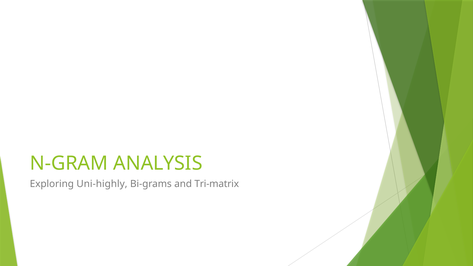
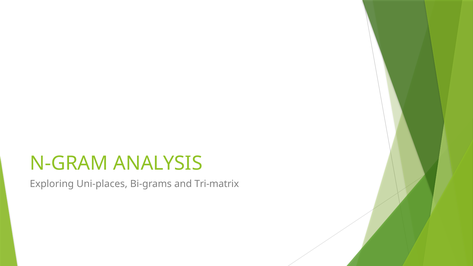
Uni-highly: Uni-highly -> Uni-places
